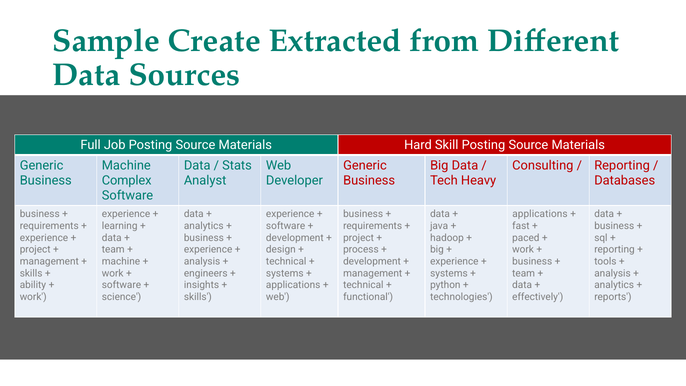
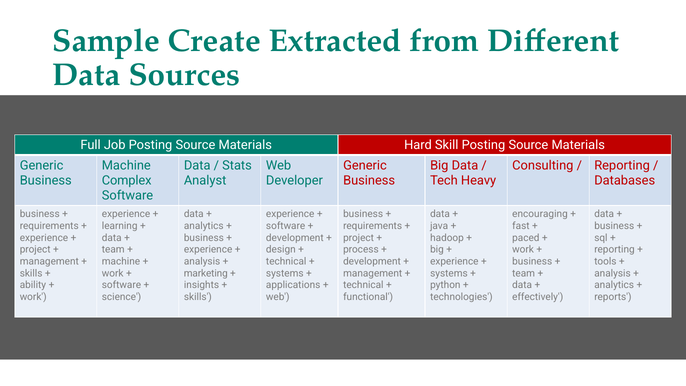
applications at (540, 214): applications -> encouraging
engineers: engineers -> marketing
